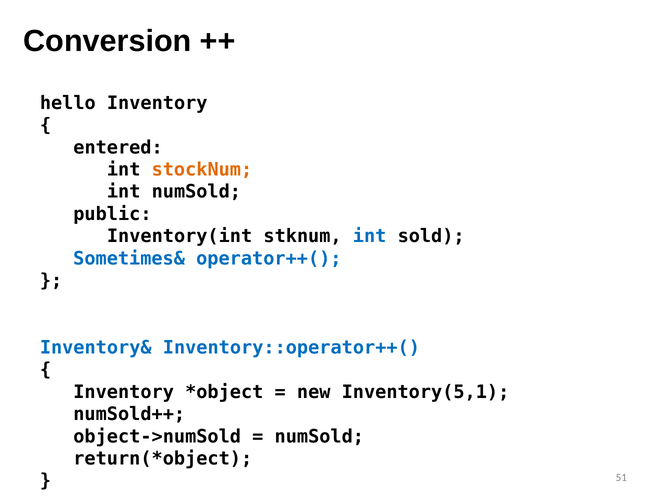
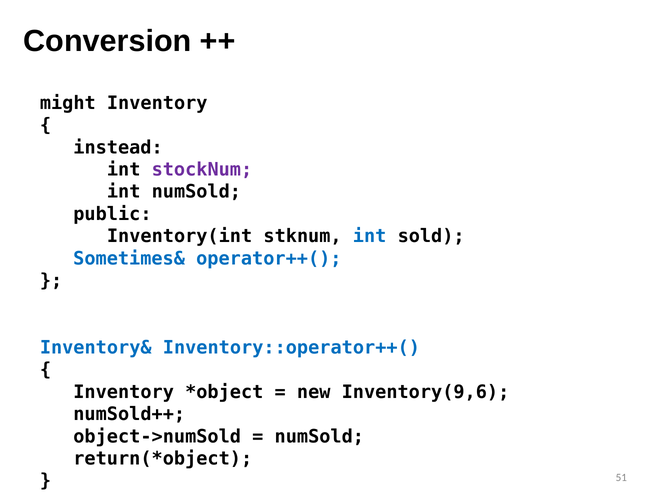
hello: hello -> might
entered: entered -> instead
stockNum colour: orange -> purple
Inventory(5,1: Inventory(5,1 -> Inventory(9,6
